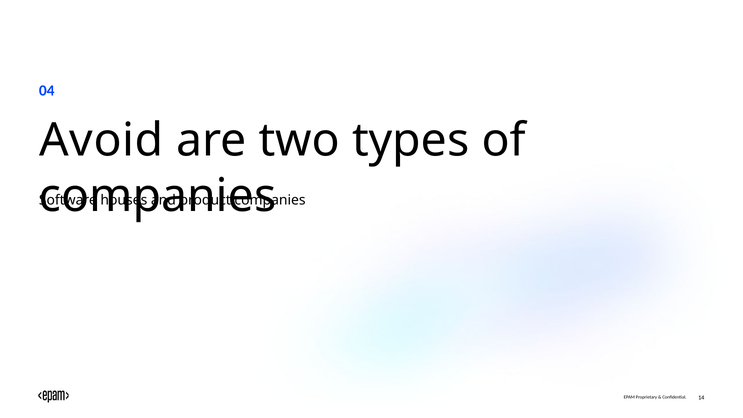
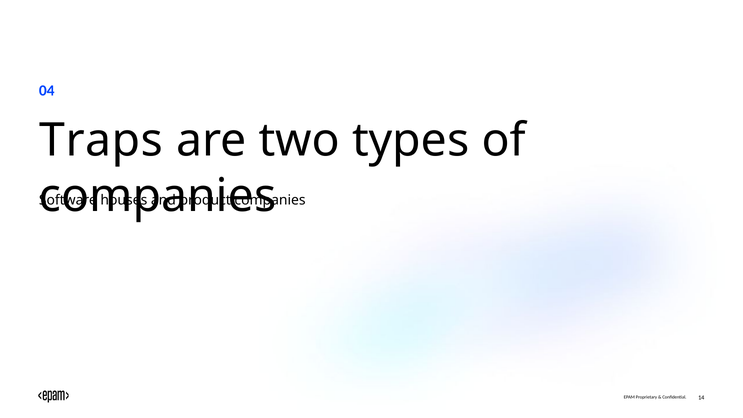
Avoid: Avoid -> Traps
